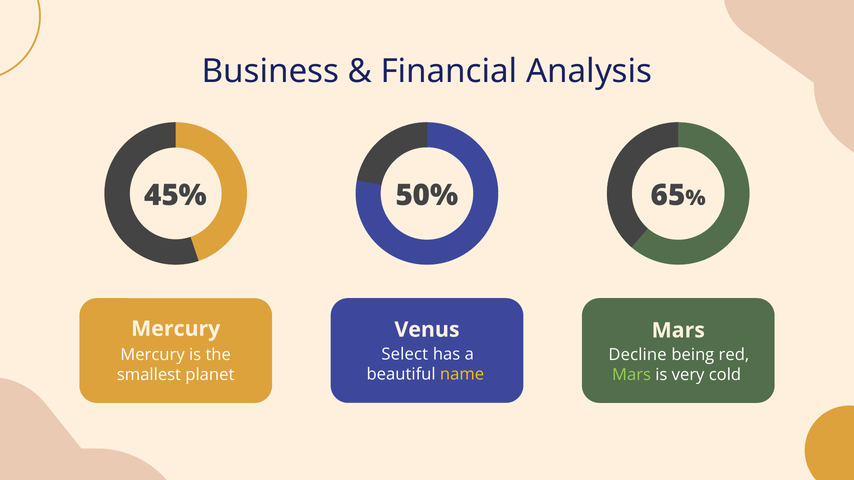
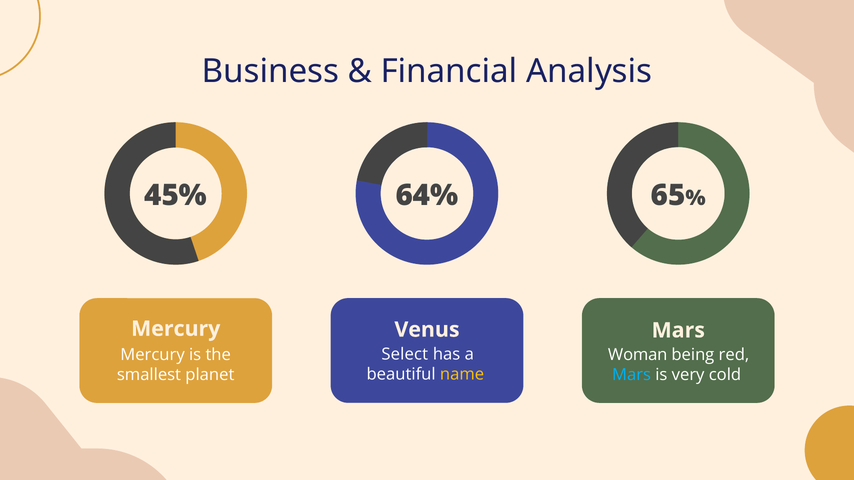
50%: 50% -> 64%
Decline: Decline -> Woman
Mars at (632, 375) colour: light green -> light blue
